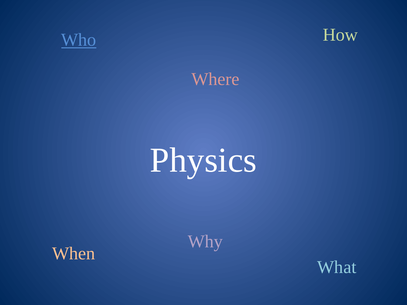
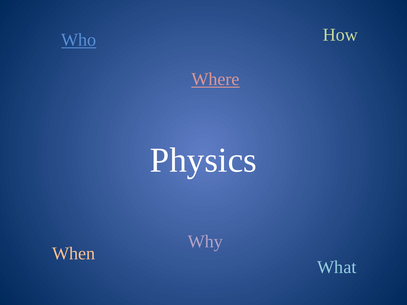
Where underline: none -> present
